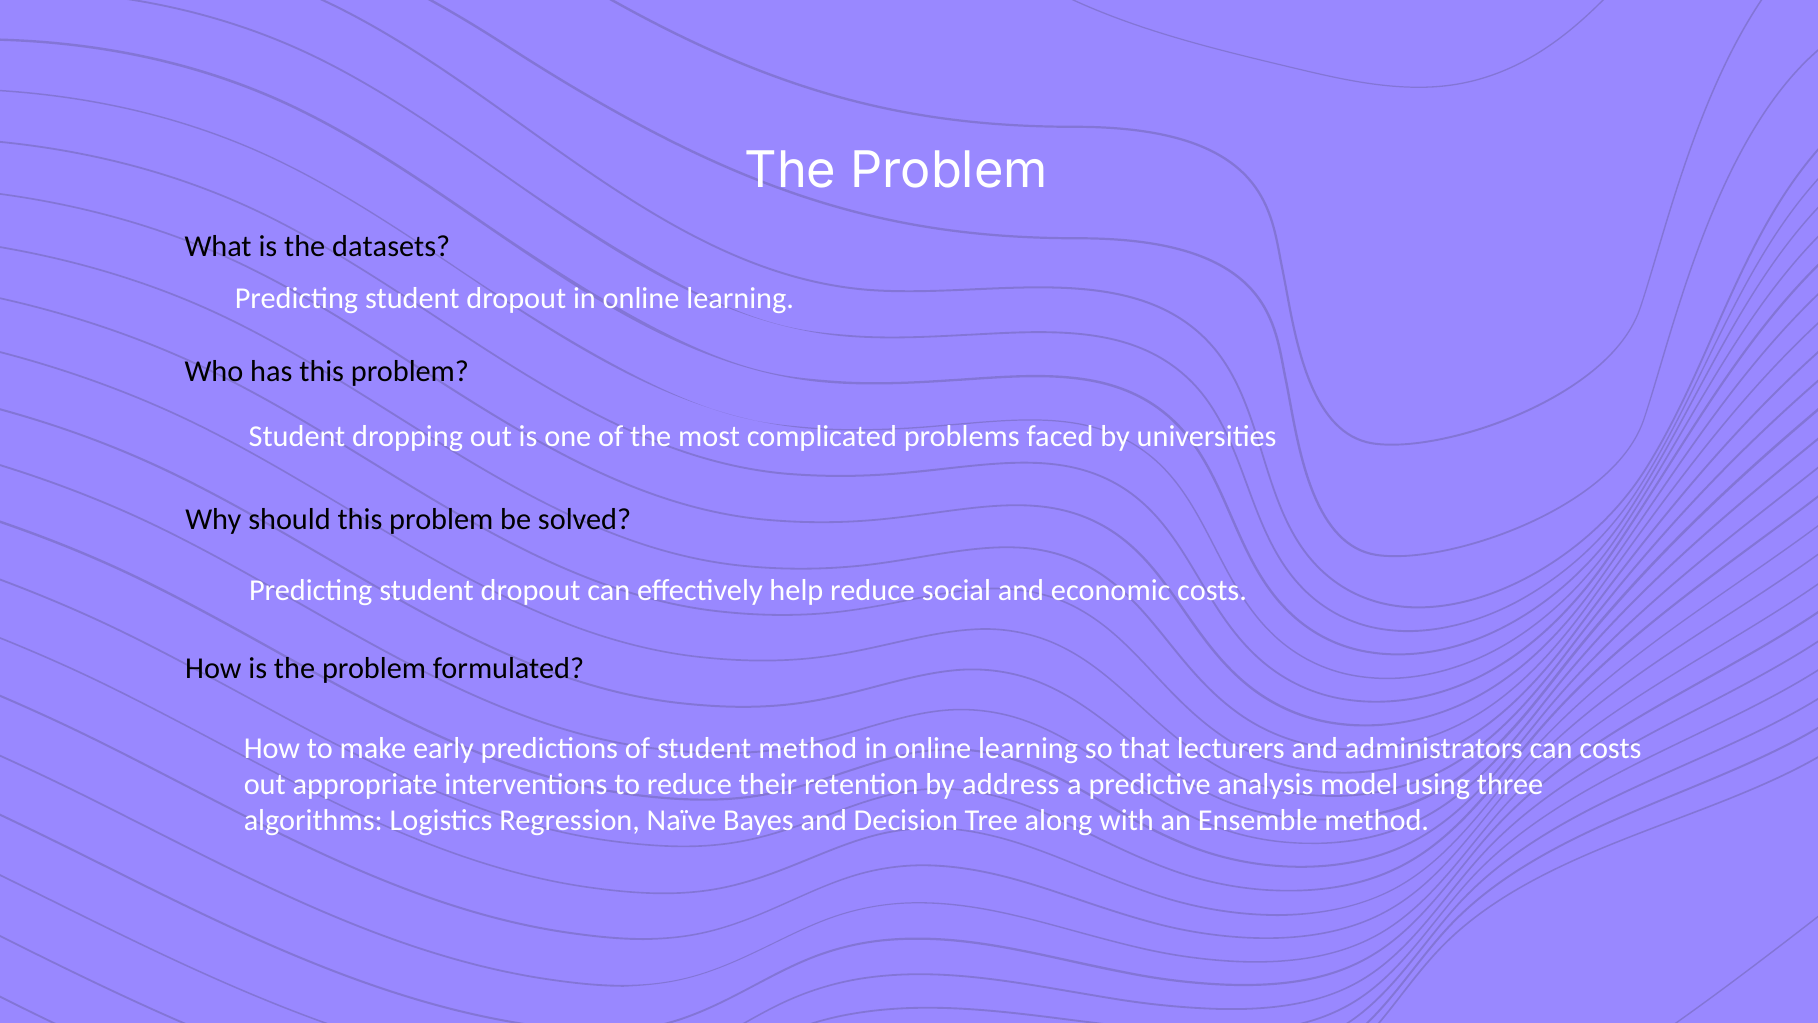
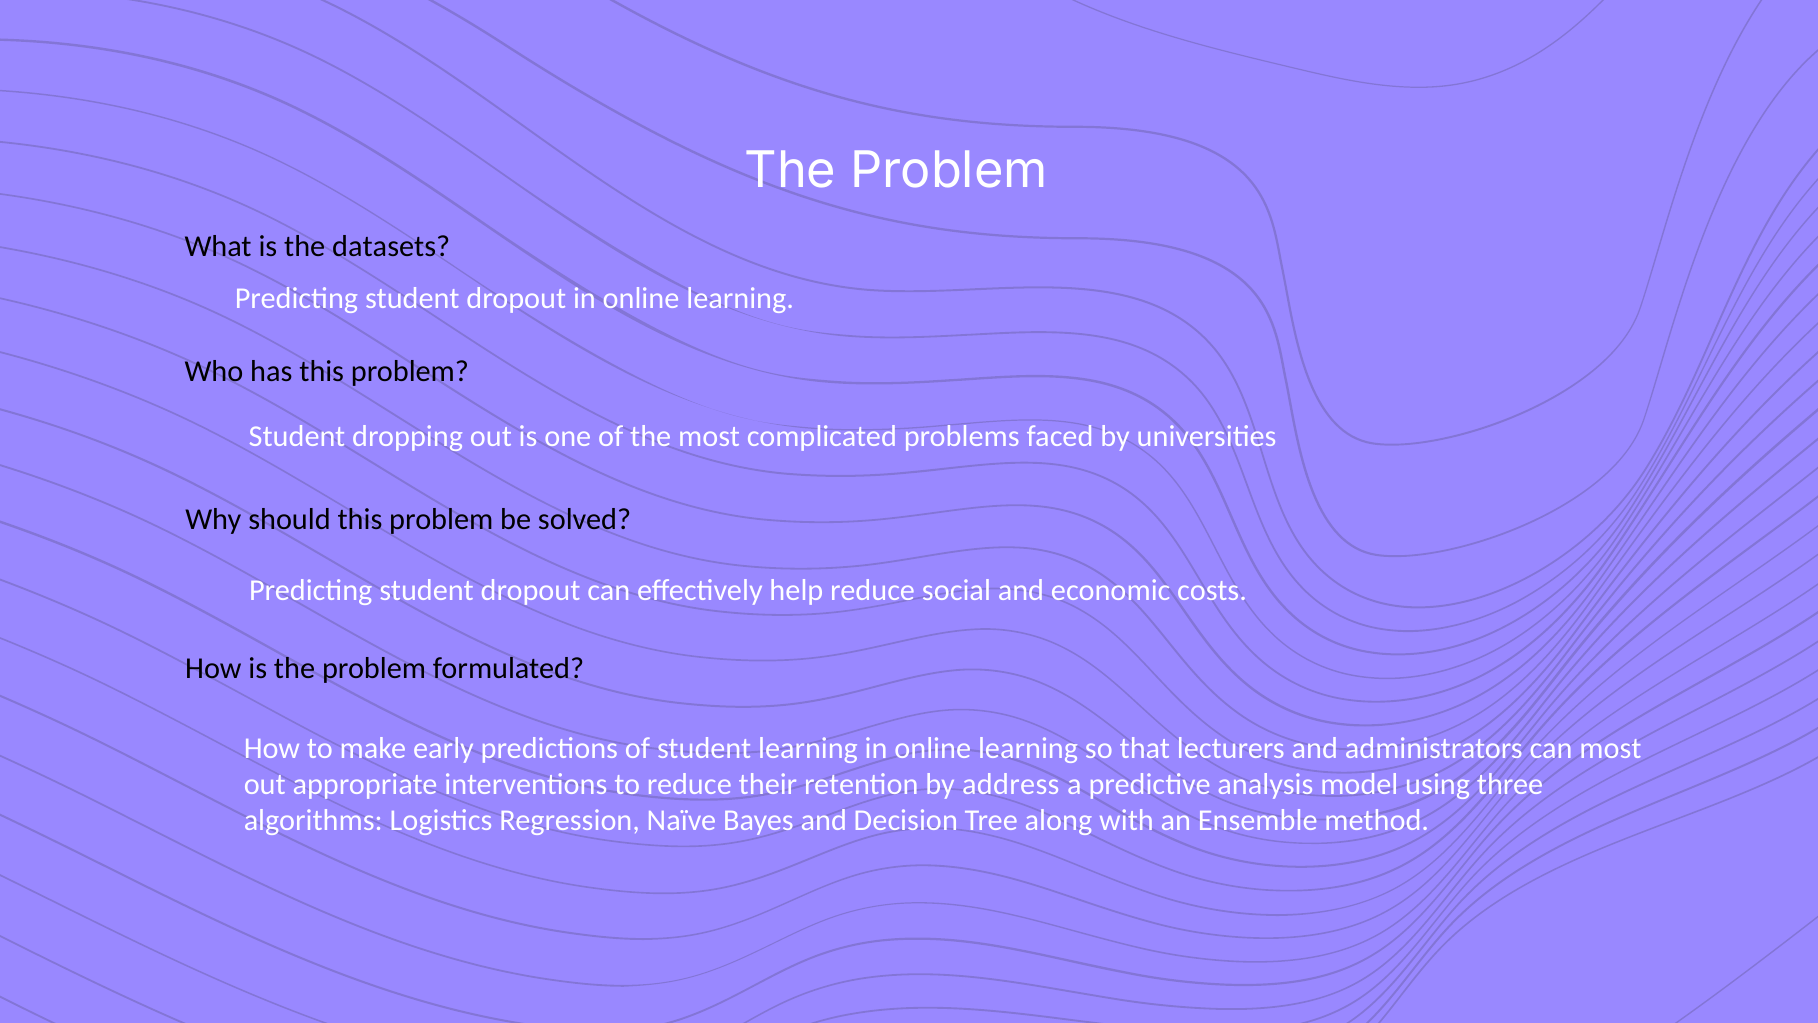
student method: method -> learning
can costs: costs -> most
